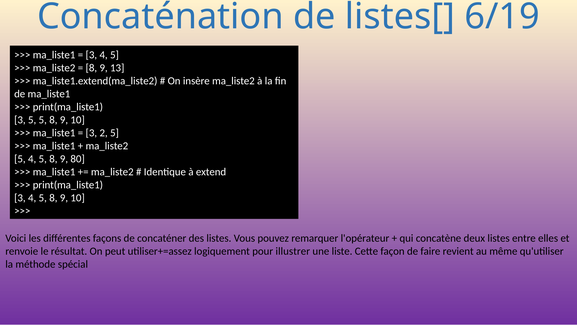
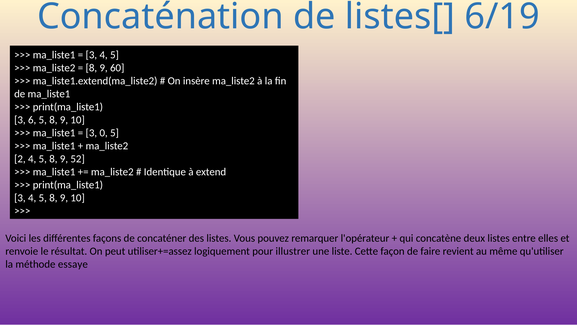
13: 13 -> 60
3 5: 5 -> 6
2: 2 -> 0
5 at (20, 159): 5 -> 2
80: 80 -> 52
spécial: spécial -> essaye
